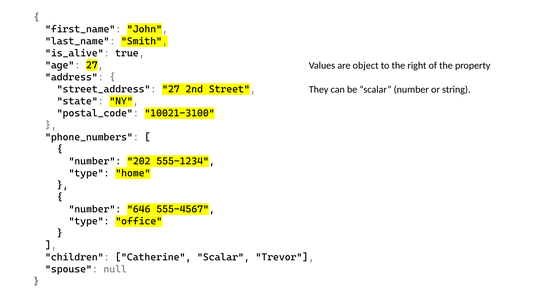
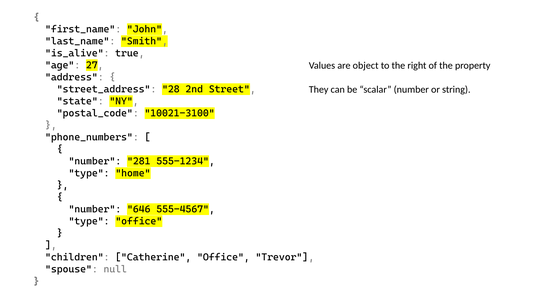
street_address 27: 27 -> 28
202: 202 -> 281
Catherine Scalar: Scalar -> Office
